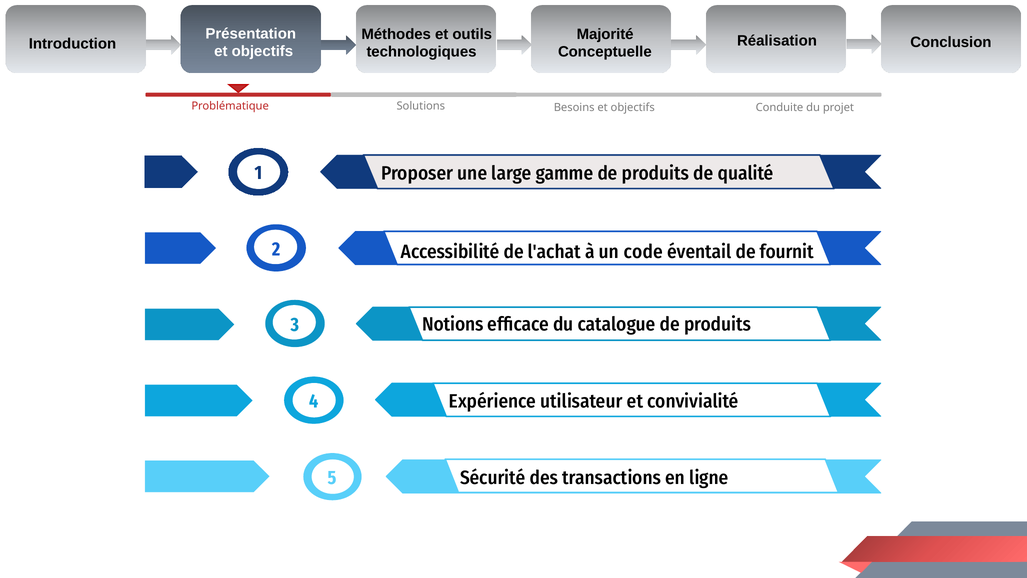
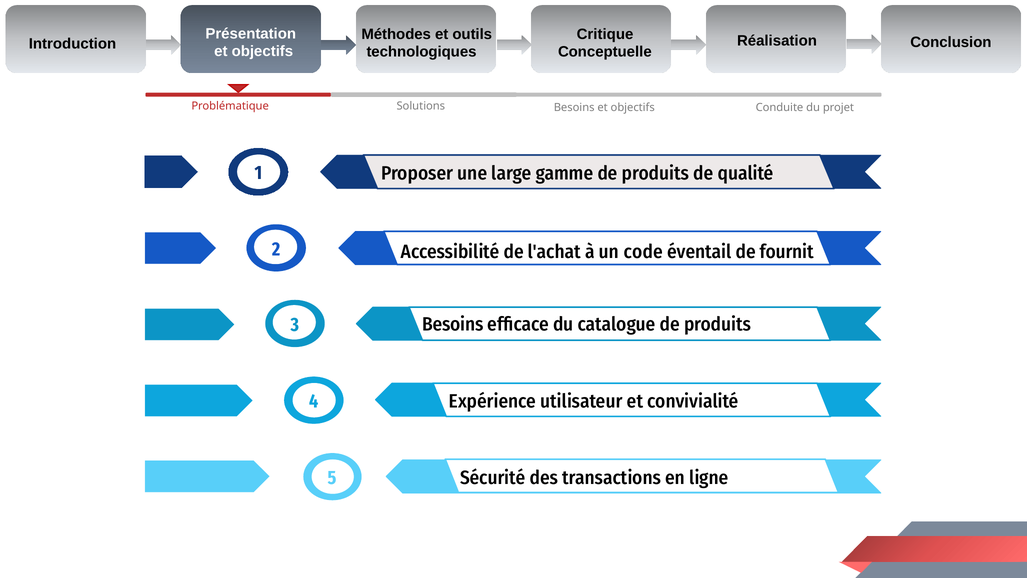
Majorité: Majorité -> Critique
3 Notions: Notions -> Besoins
